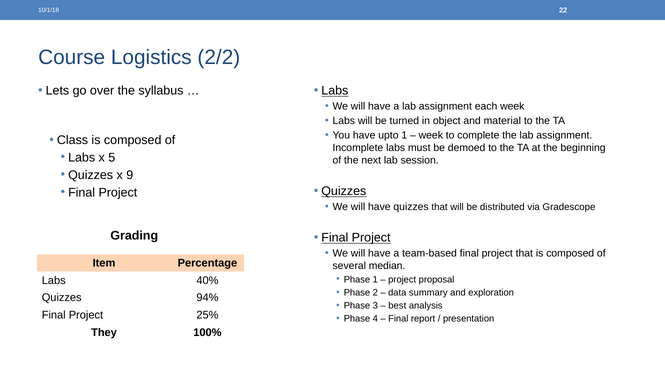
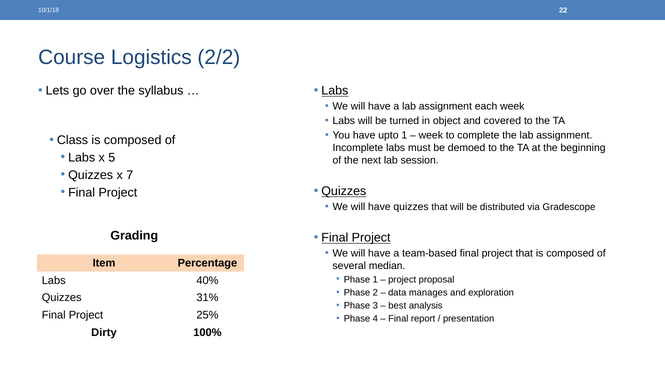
material: material -> covered
9: 9 -> 7
summary: summary -> manages
94%: 94% -> 31%
They: They -> Dirty
